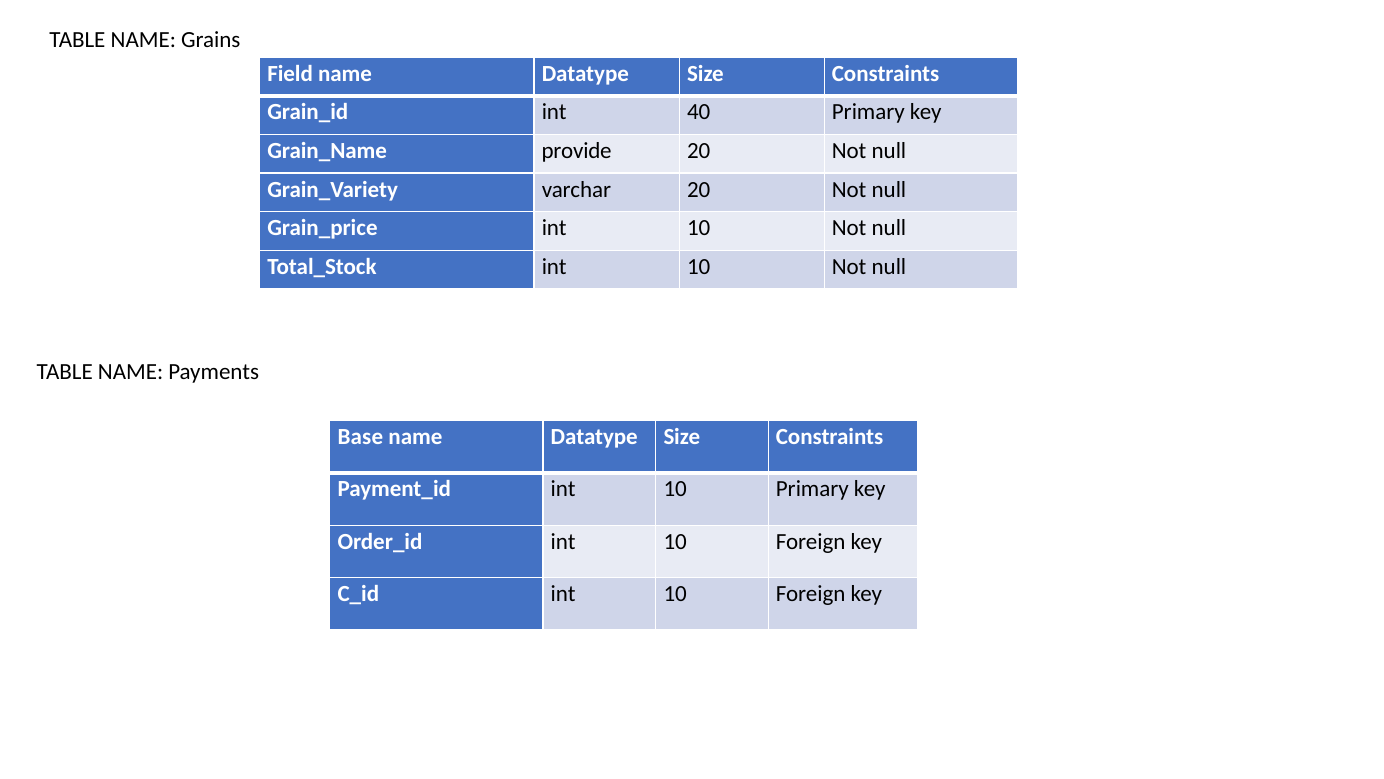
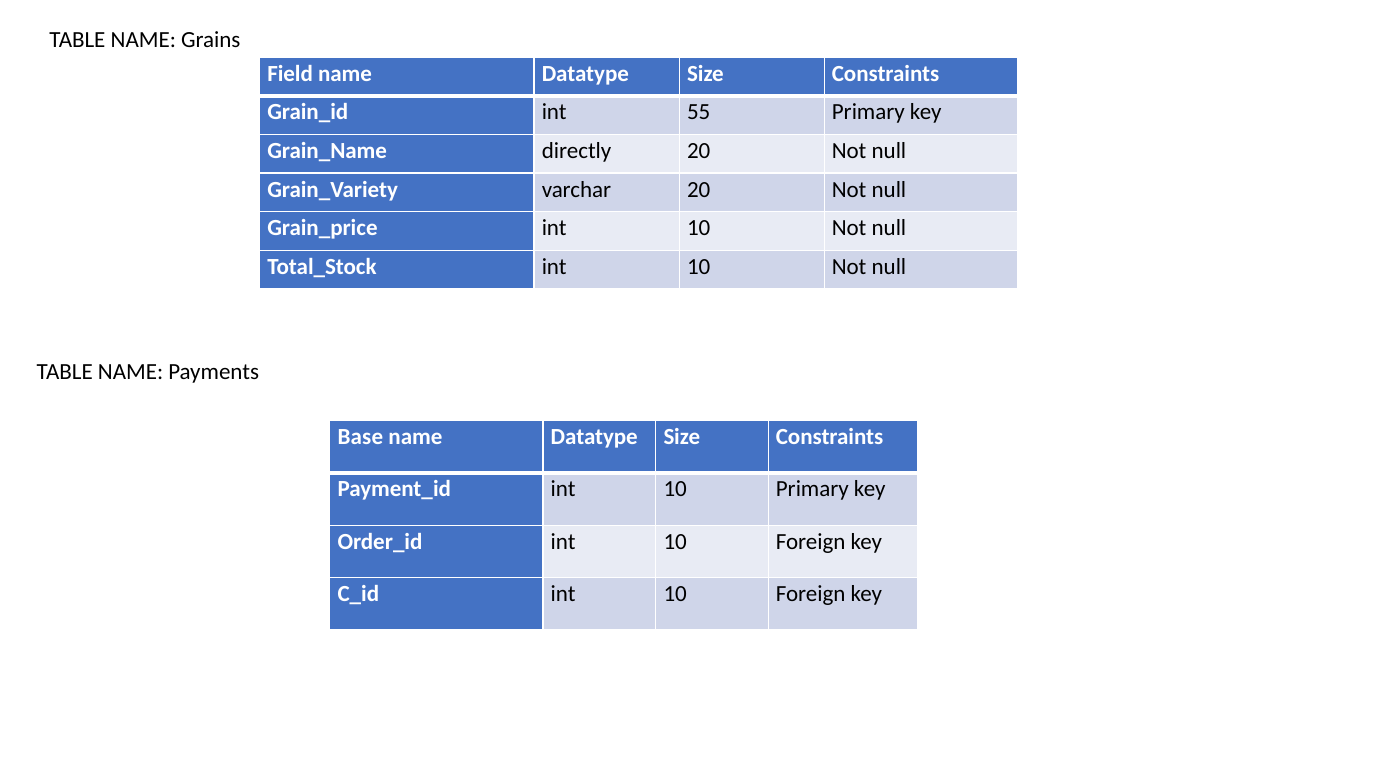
40: 40 -> 55
provide: provide -> directly
